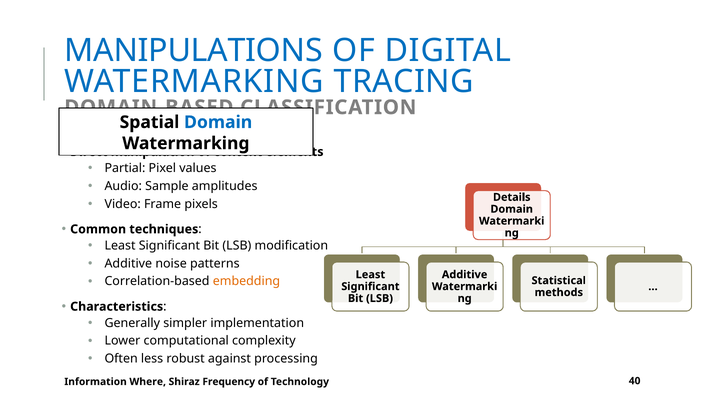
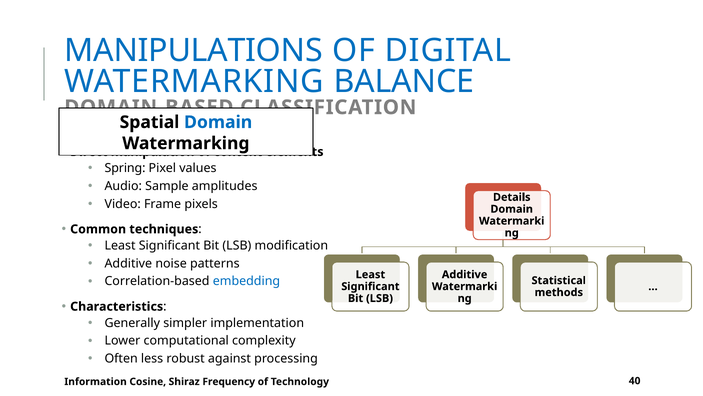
TRACING: TRACING -> BALANCE
Partial: Partial -> Spring
embedding colour: orange -> blue
Where: Where -> Cosine
